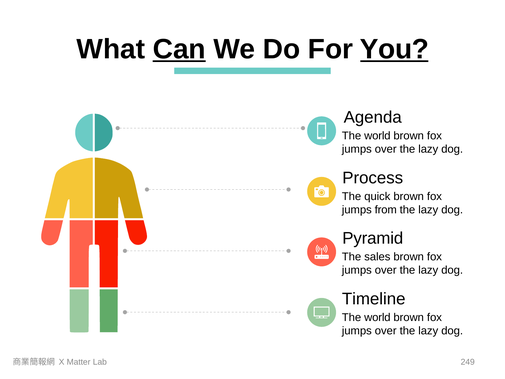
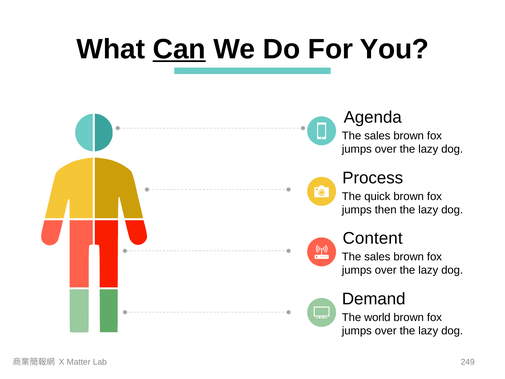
You underline: present -> none
world at (377, 136): world -> sales
from: from -> then
Pyramid: Pyramid -> Content
Timeline: Timeline -> Demand
